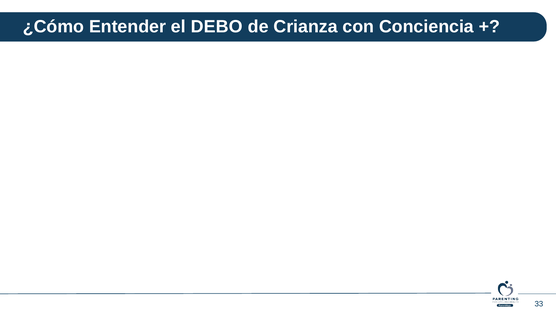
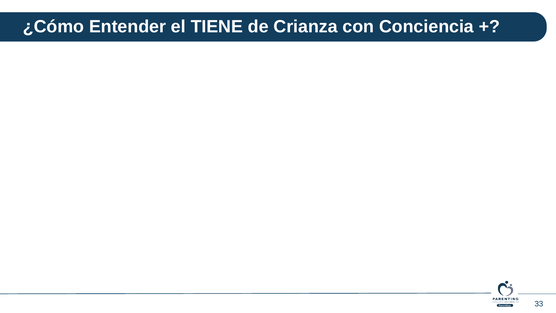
DEBO: DEBO -> TIENE
